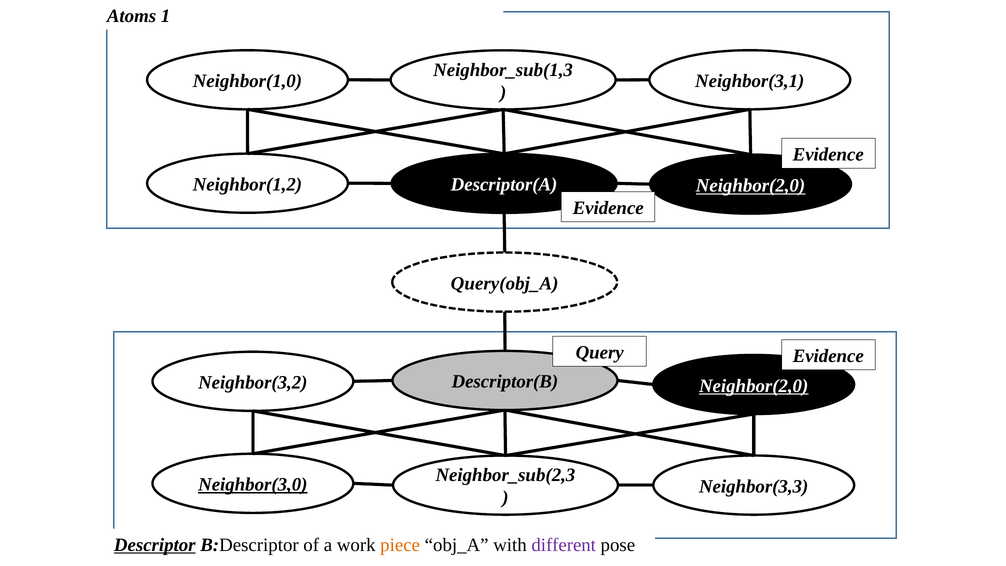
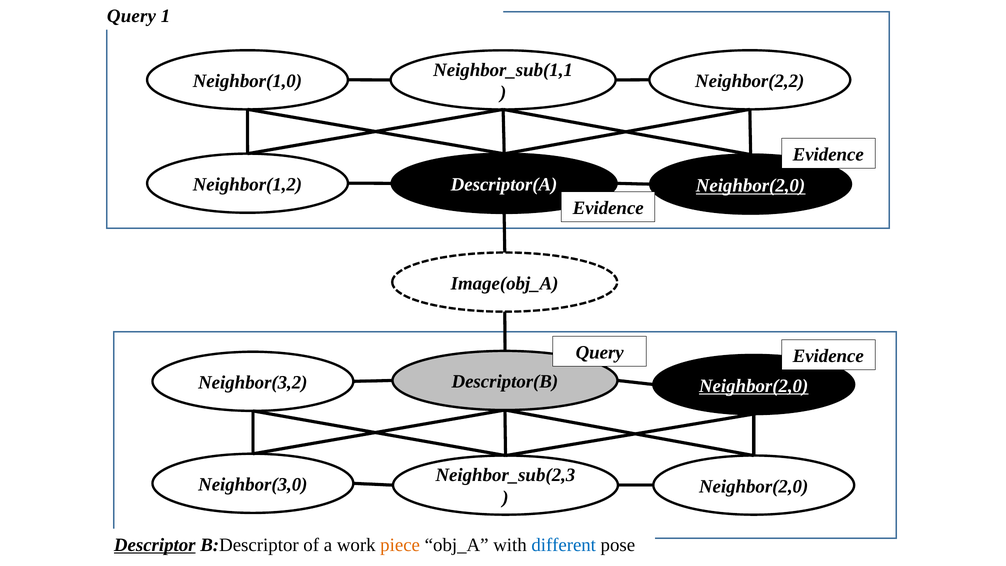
Atoms at (132, 16): Atoms -> Query
Neighbor_sub(1,3: Neighbor_sub(1,3 -> Neighbor_sub(1,1
Neighbor(3,1: Neighbor(3,1 -> Neighbor(2,2
Query(obj_A: Query(obj_A -> Image(obj_A
Neighbor(3,0 underline: present -> none
Neighbor(3,3 at (754, 486): Neighbor(3,3 -> Neighbor(2,0
different colour: purple -> blue
